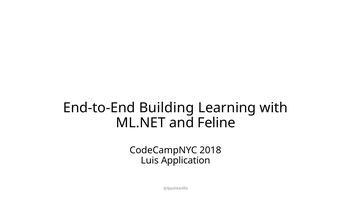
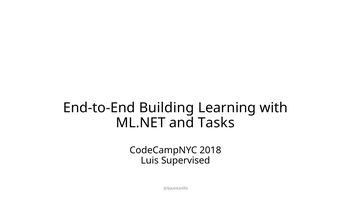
Feline: Feline -> Tasks
Application: Application -> Supervised
